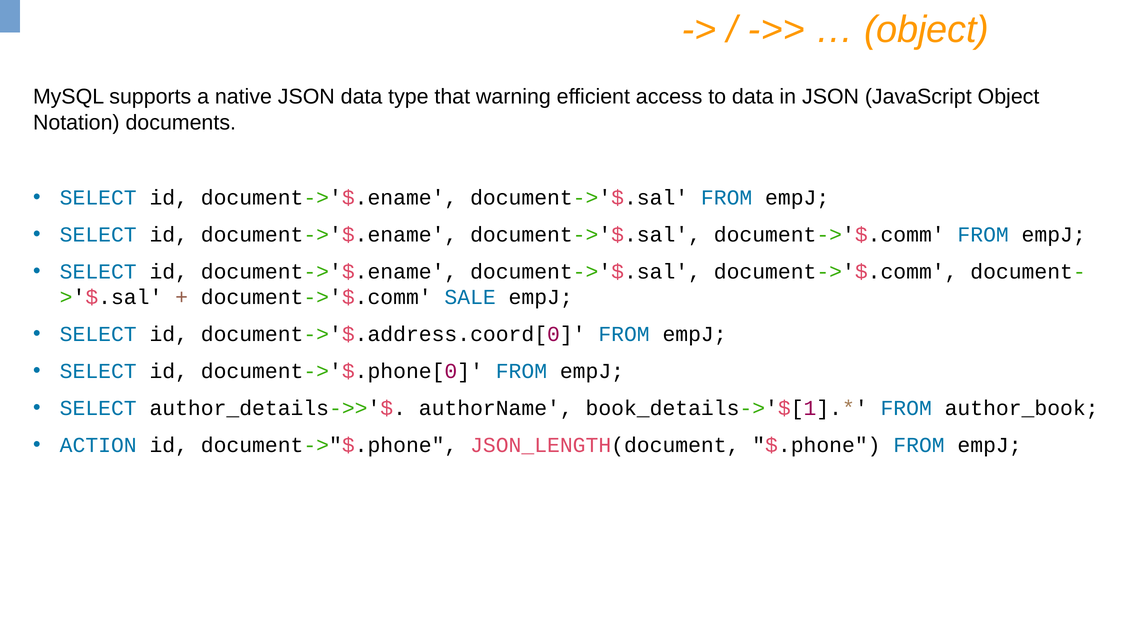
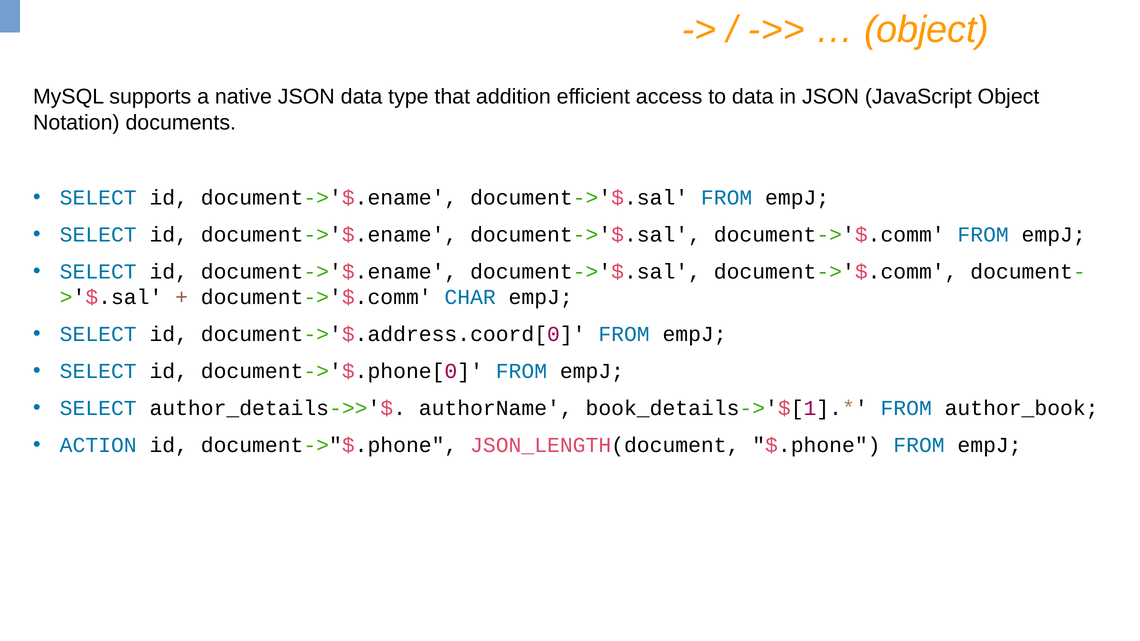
warning: warning -> addition
SALE: SALE -> CHAR
